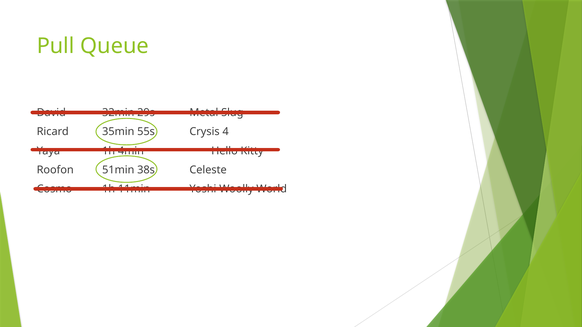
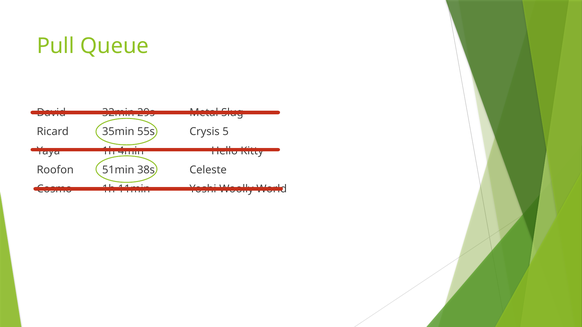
4: 4 -> 5
